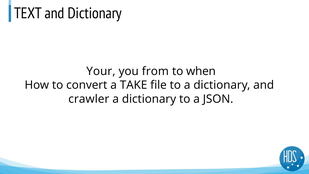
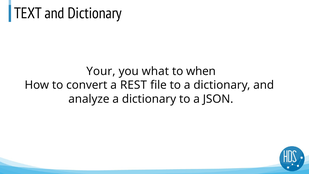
from: from -> what
TAKE: TAKE -> REST
crawler: crawler -> analyze
